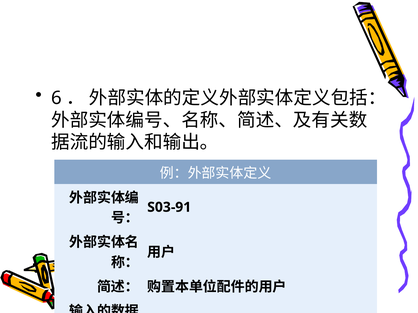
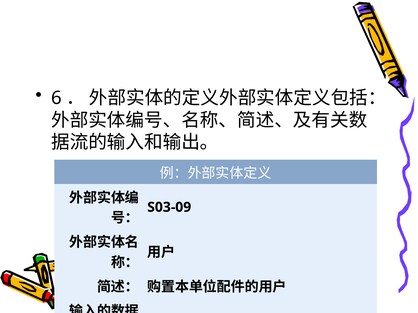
S03-91: S03-91 -> S03-09
